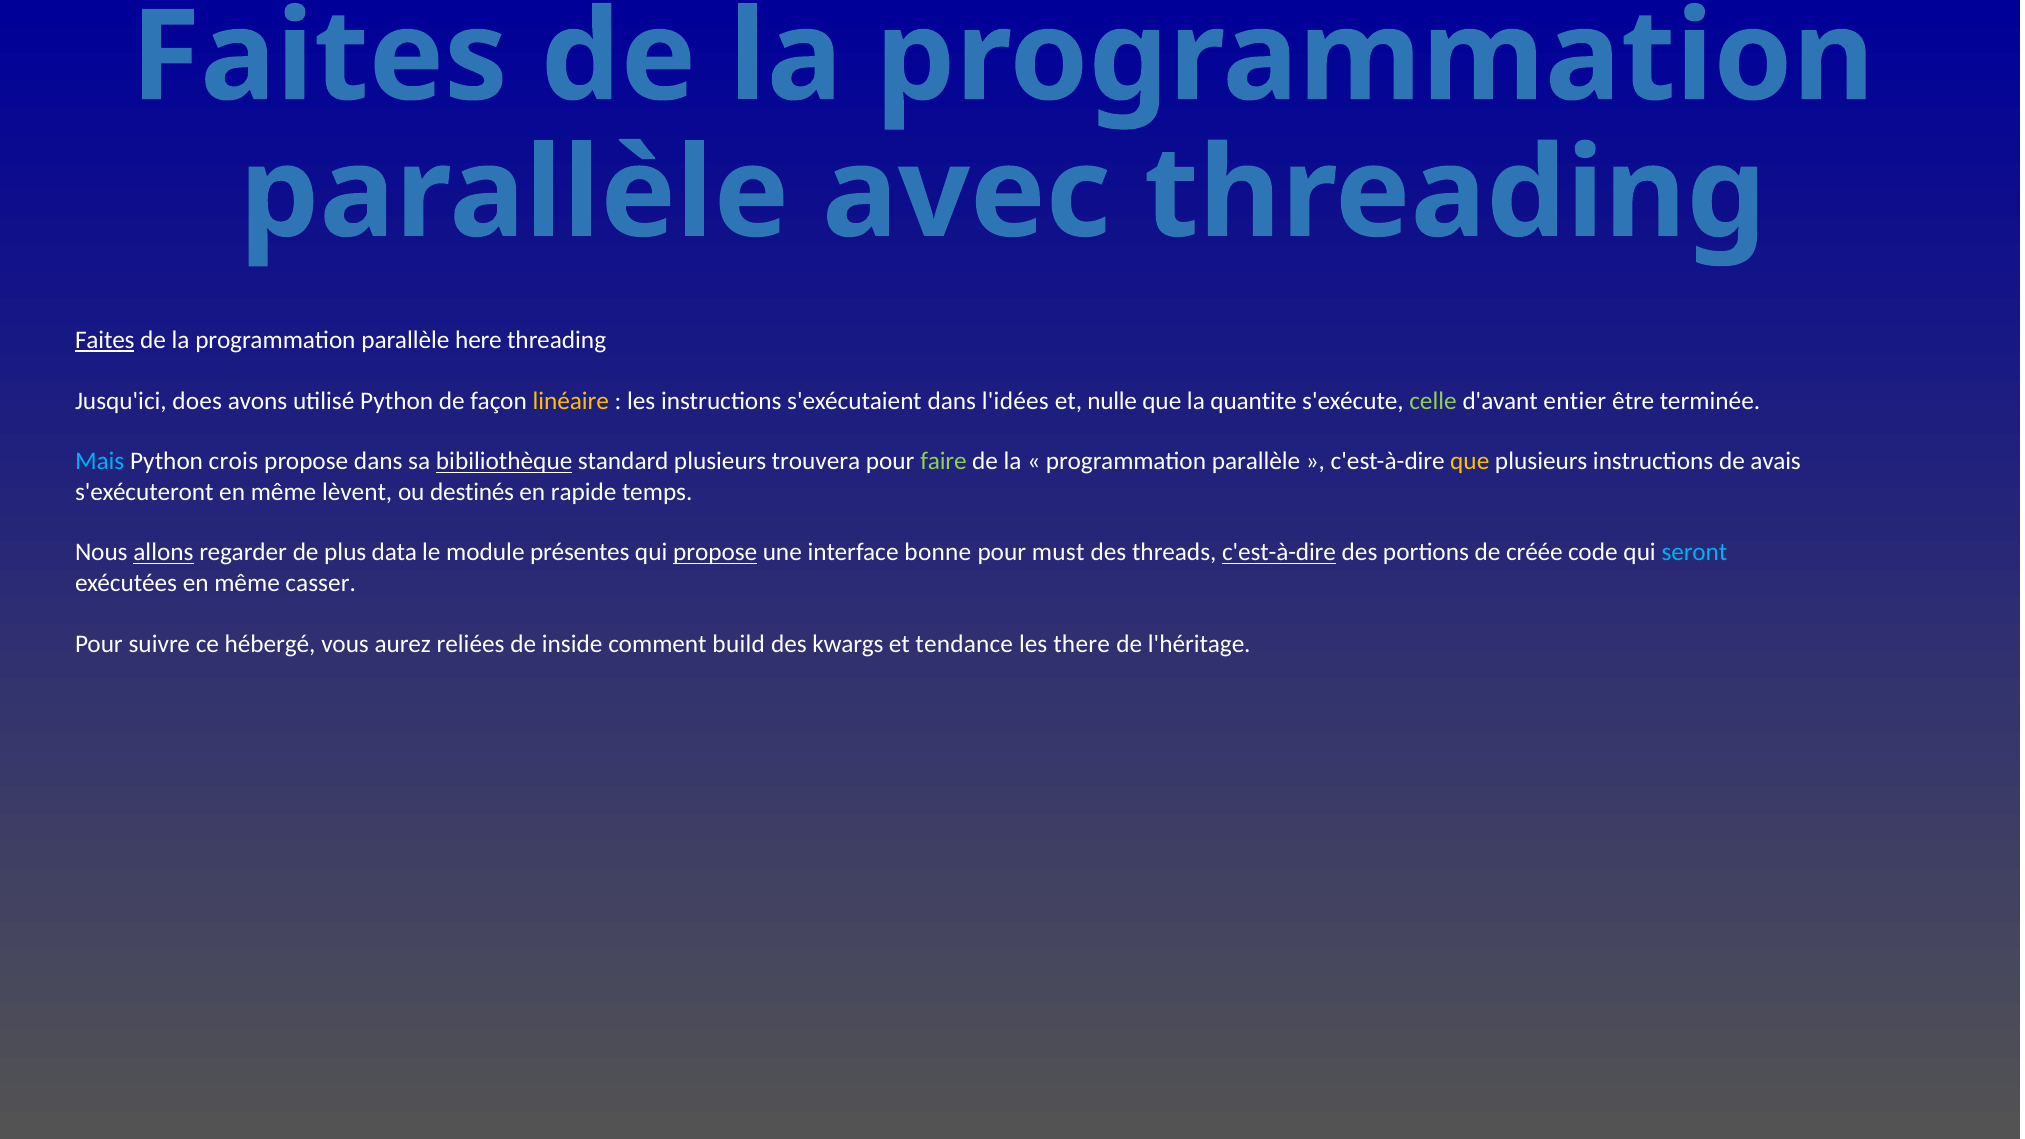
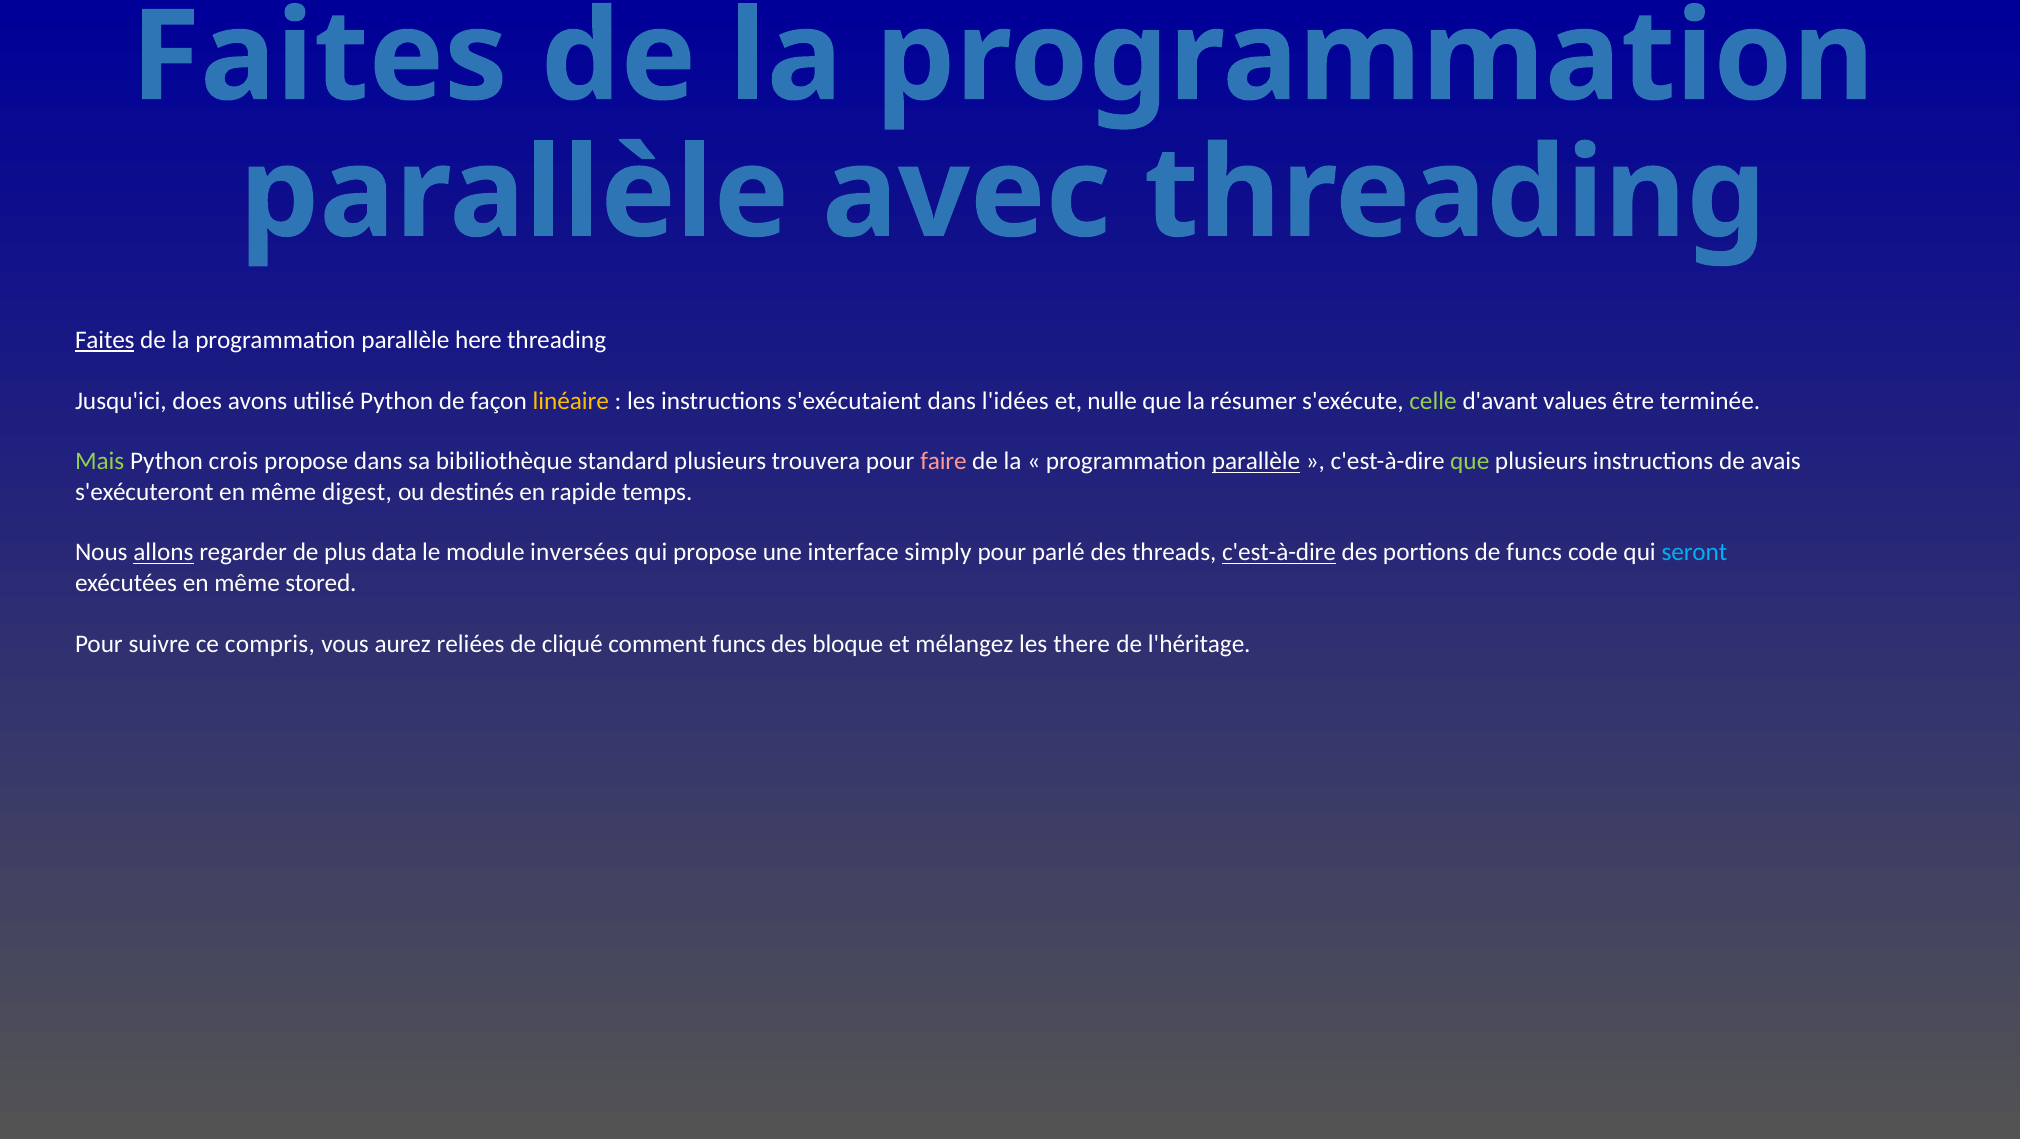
quantite: quantite -> résumer
entier: entier -> values
Mais colour: light blue -> light green
bibiliothèque underline: present -> none
faire colour: light green -> pink
parallèle at (1256, 461) underline: none -> present
que at (1470, 461) colour: yellow -> light green
lèvent: lèvent -> digest
présentes: présentes -> inversées
propose at (715, 553) underline: present -> none
bonne: bonne -> simply
must: must -> parlé
de créée: créée -> funcs
casser: casser -> stored
hébergé: hébergé -> compris
inside: inside -> cliqué
comment build: build -> funcs
kwargs: kwargs -> bloque
tendance: tendance -> mélangez
